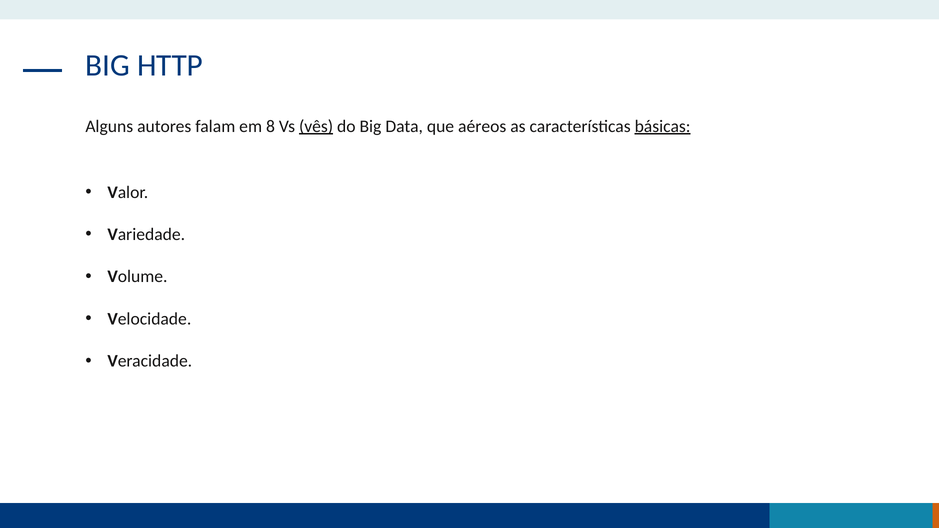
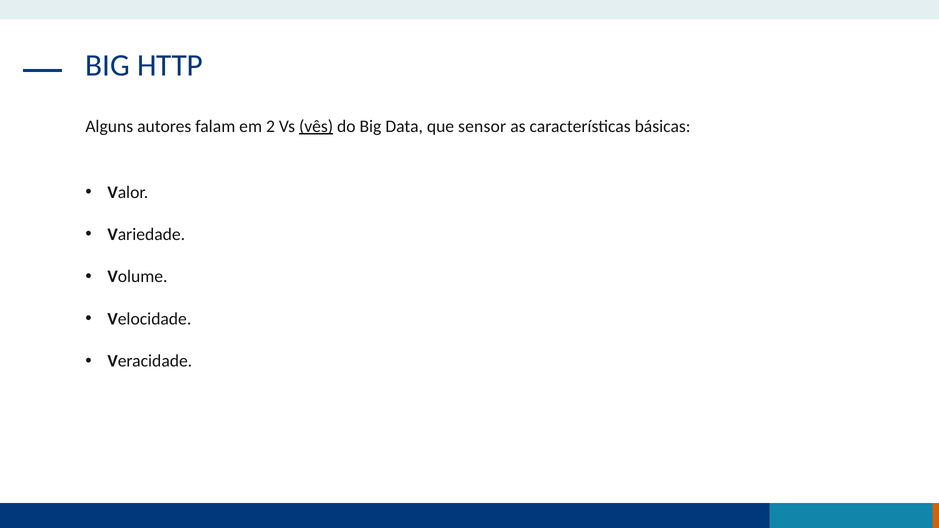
8: 8 -> 2
aéreos: aéreos -> sensor
básicas underline: present -> none
